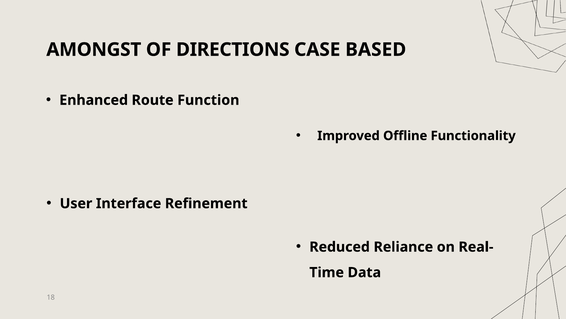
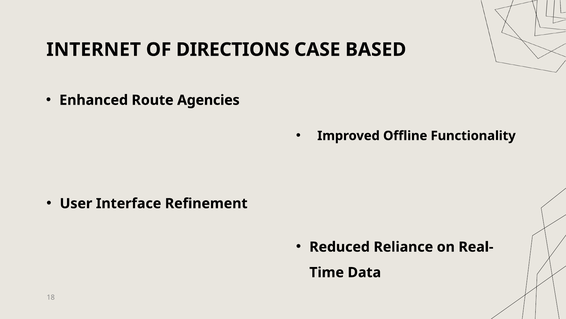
AMONGST: AMONGST -> INTERNET
Function: Function -> Agencies
